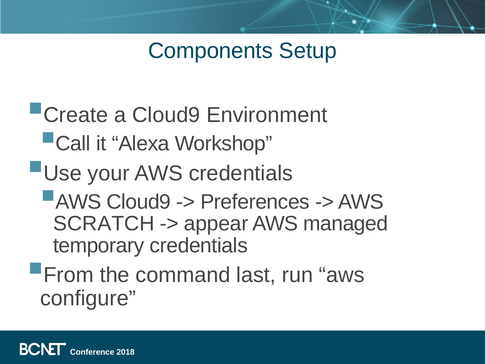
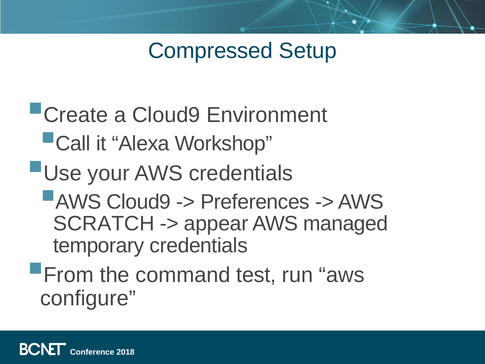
Components: Components -> Compressed
last: last -> test
